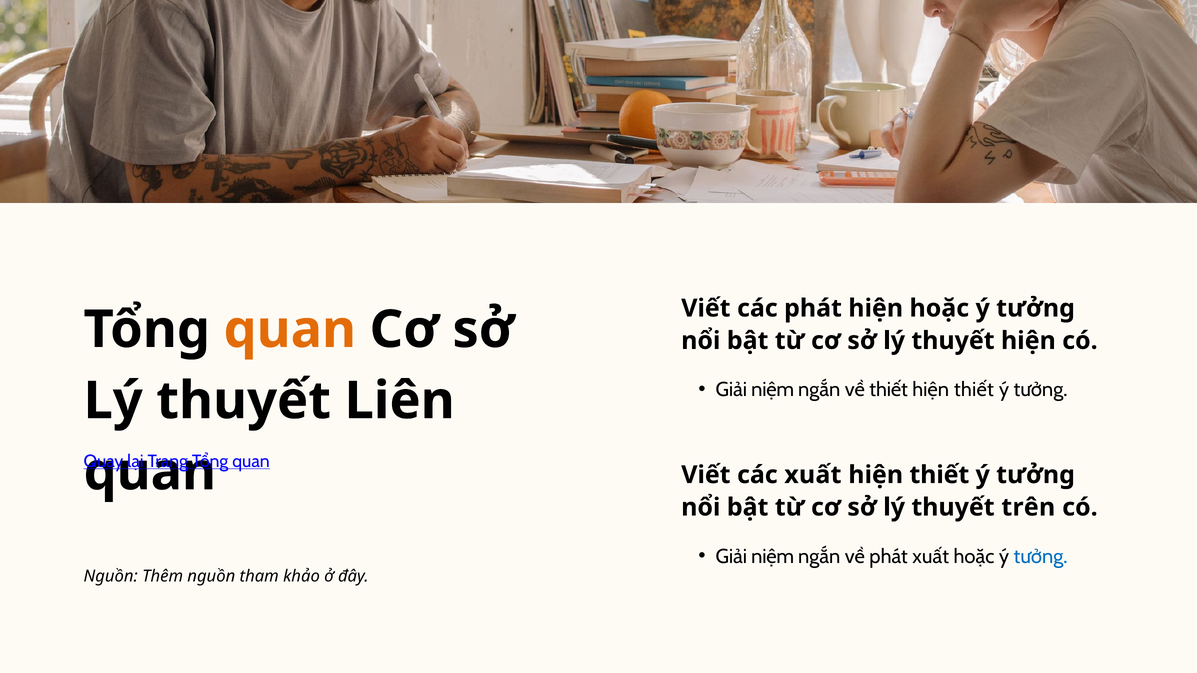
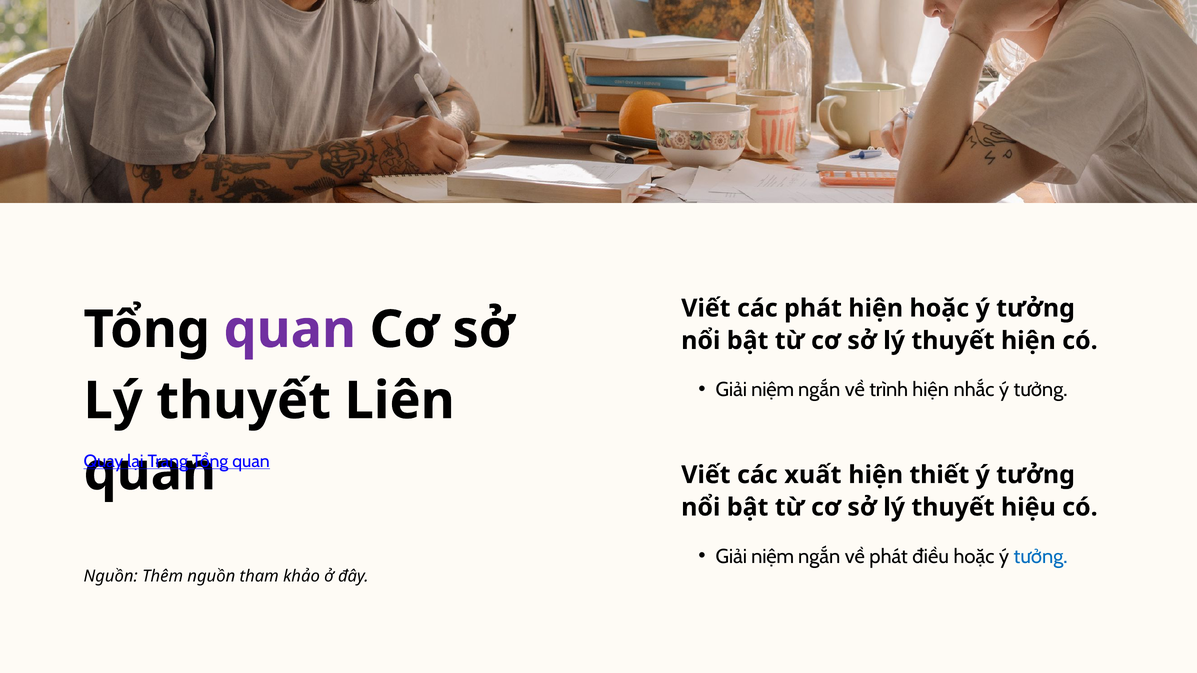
quan at (290, 330) colour: orange -> purple
về thiết: thiết -> trình
thiết at (974, 390): thiết -> nhắc
trên: trên -> hiệu
phát xuất: xuất -> điều
